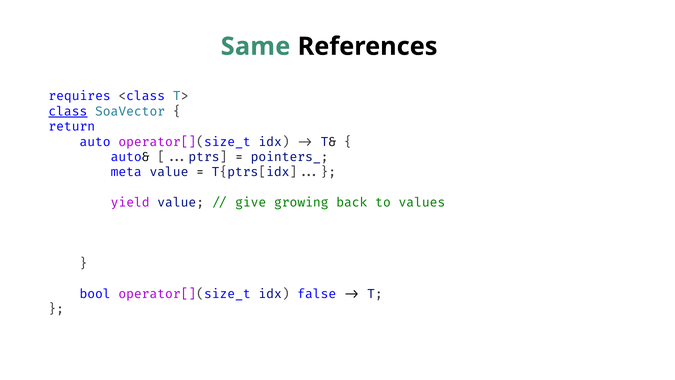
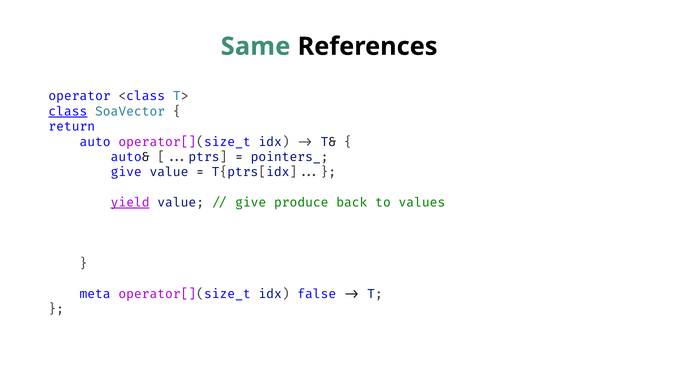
requires: requires -> operator
meta at (126, 172): meta -> give
yield underline: none -> present
growing: growing -> produce
bool: bool -> meta
